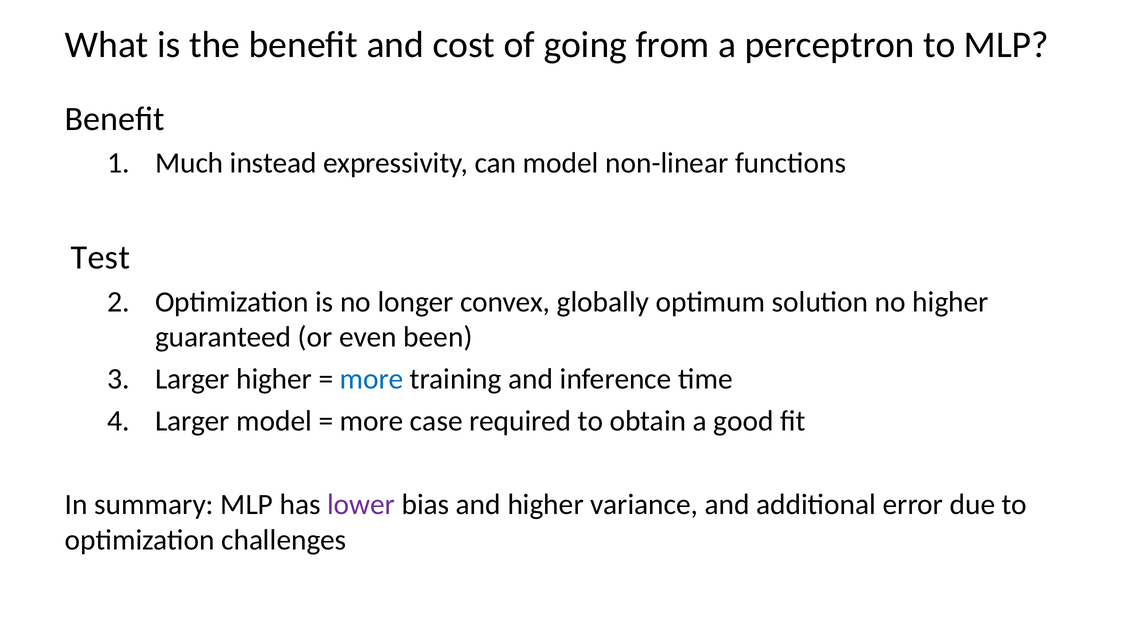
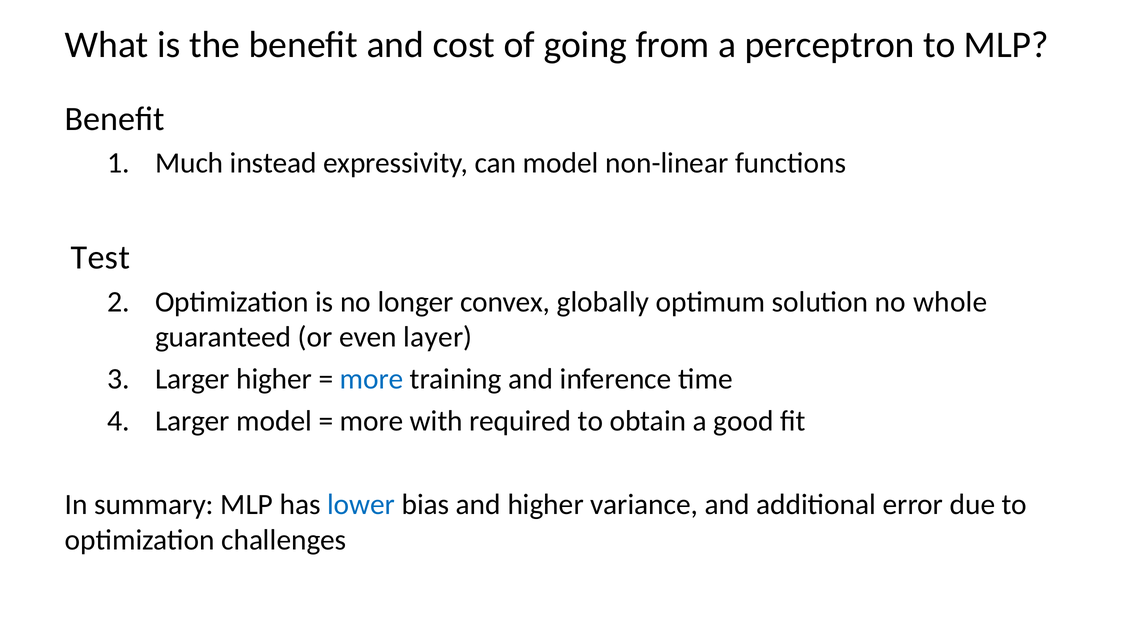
no higher: higher -> whole
been: been -> layer
case: case -> with
lower colour: purple -> blue
